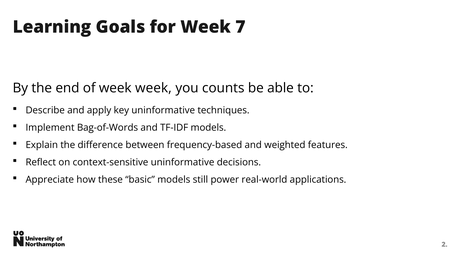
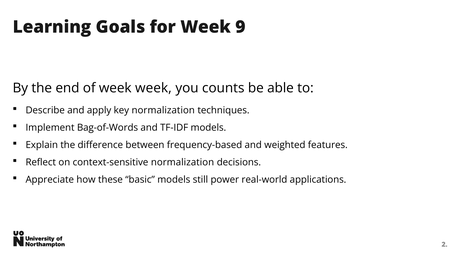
7: 7 -> 9
key uninformative: uninformative -> normalization
context-sensitive uninformative: uninformative -> normalization
